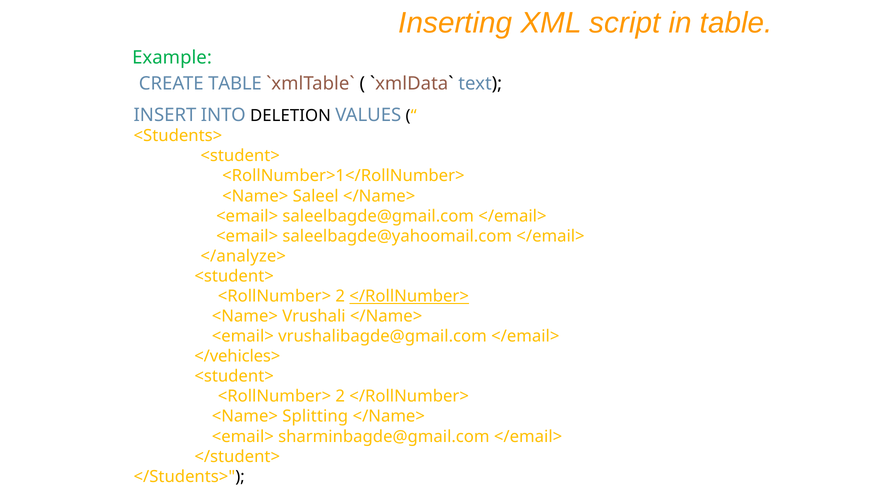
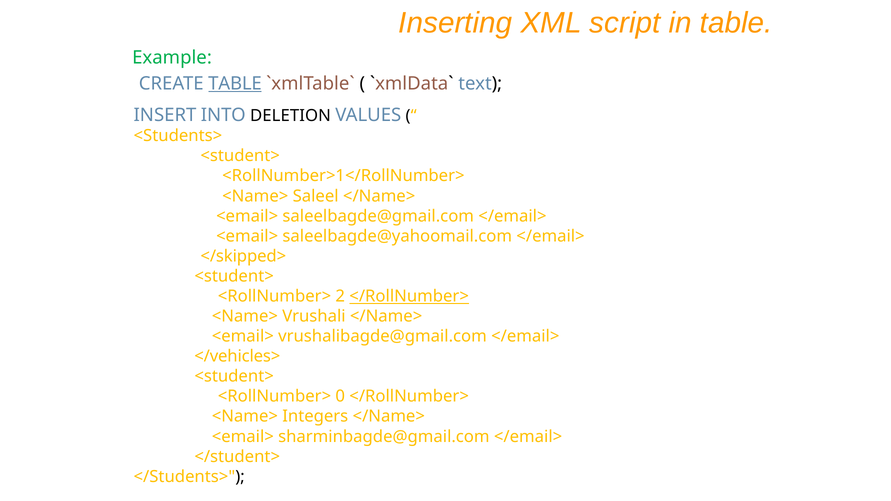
TABLE at (235, 84) underline: none -> present
</analyze>: </analyze> -> </skipped>
2 at (340, 397): 2 -> 0
Splitting: Splitting -> Integers
